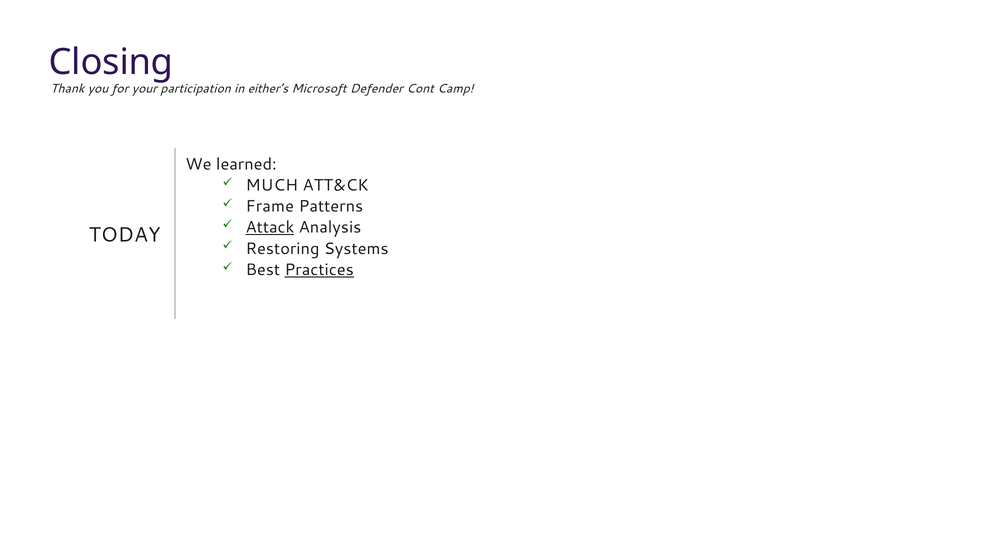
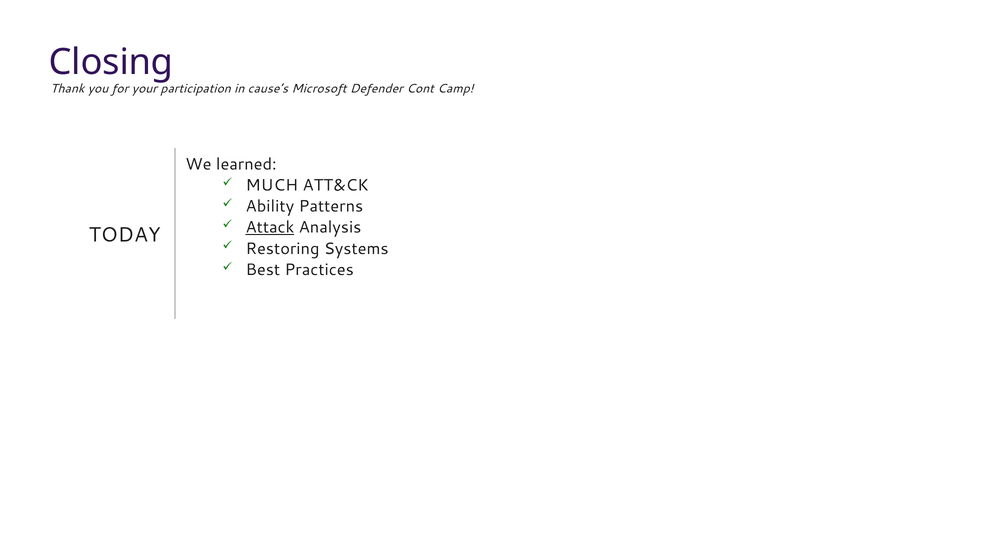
either’s: either’s -> cause’s
Frame: Frame -> Ability
Practices underline: present -> none
